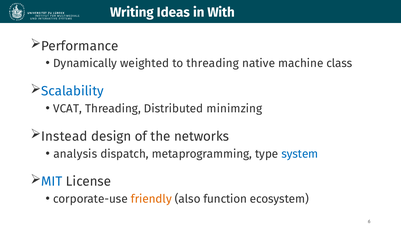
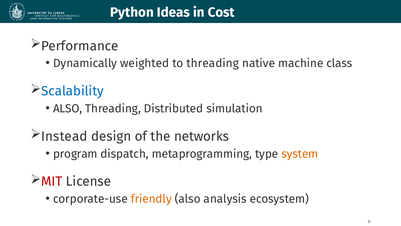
Writing: Writing -> Python
With: With -> Cost
VCAT at (68, 108): VCAT -> ALSO
minimzing: minimzing -> simulation
analysis: analysis -> program
system colour: blue -> orange
MIT colour: blue -> red
function: function -> analysis
